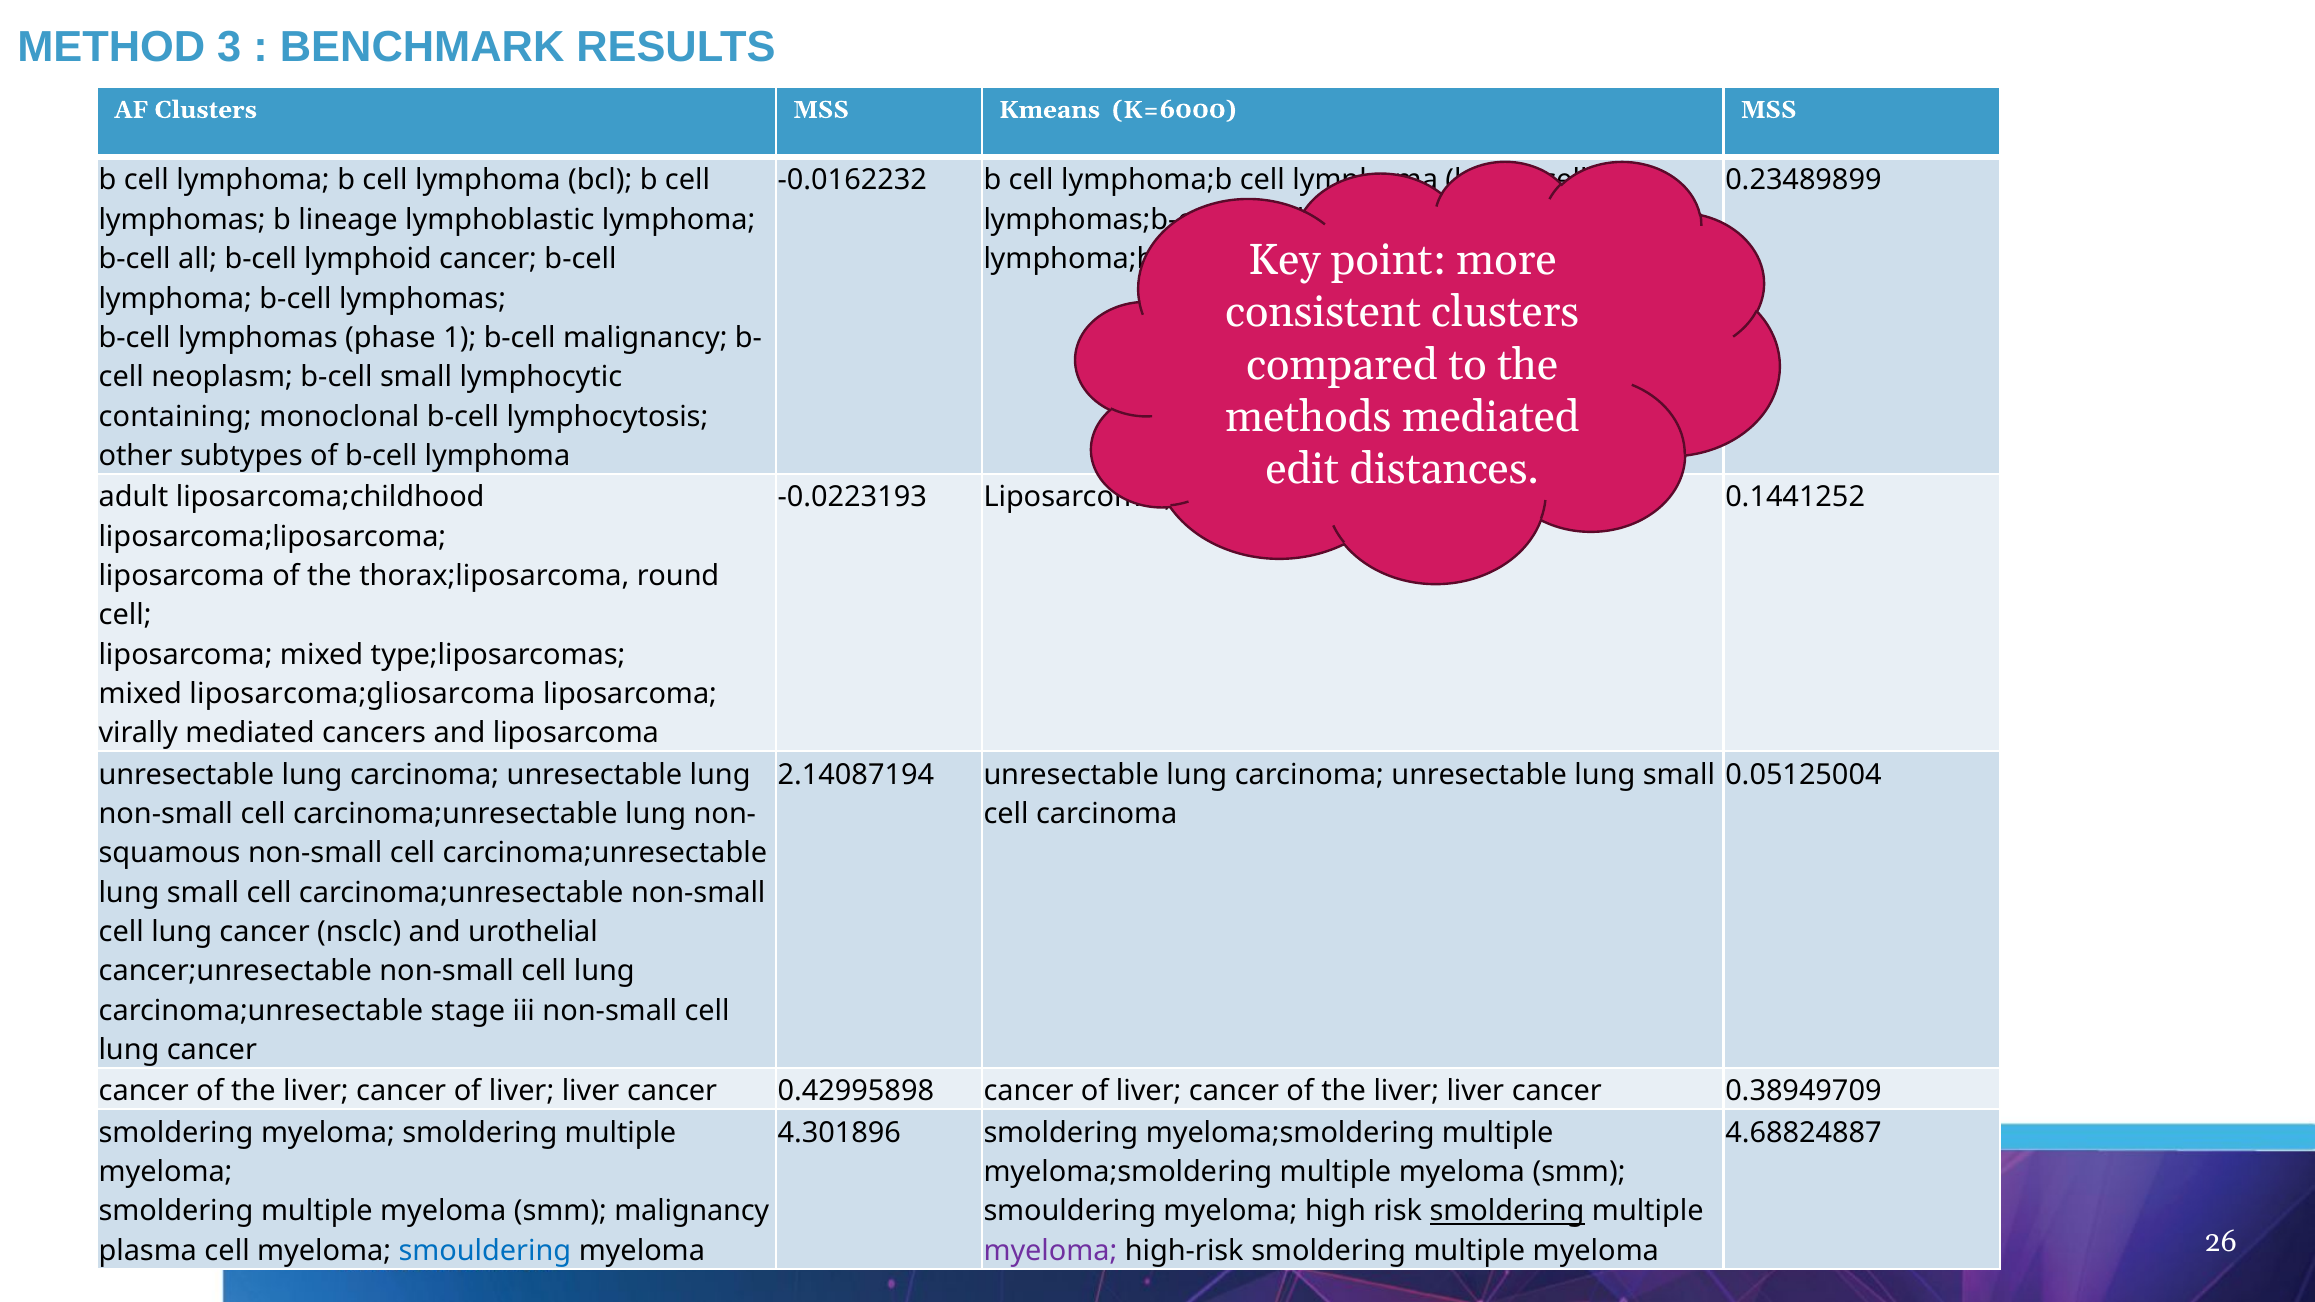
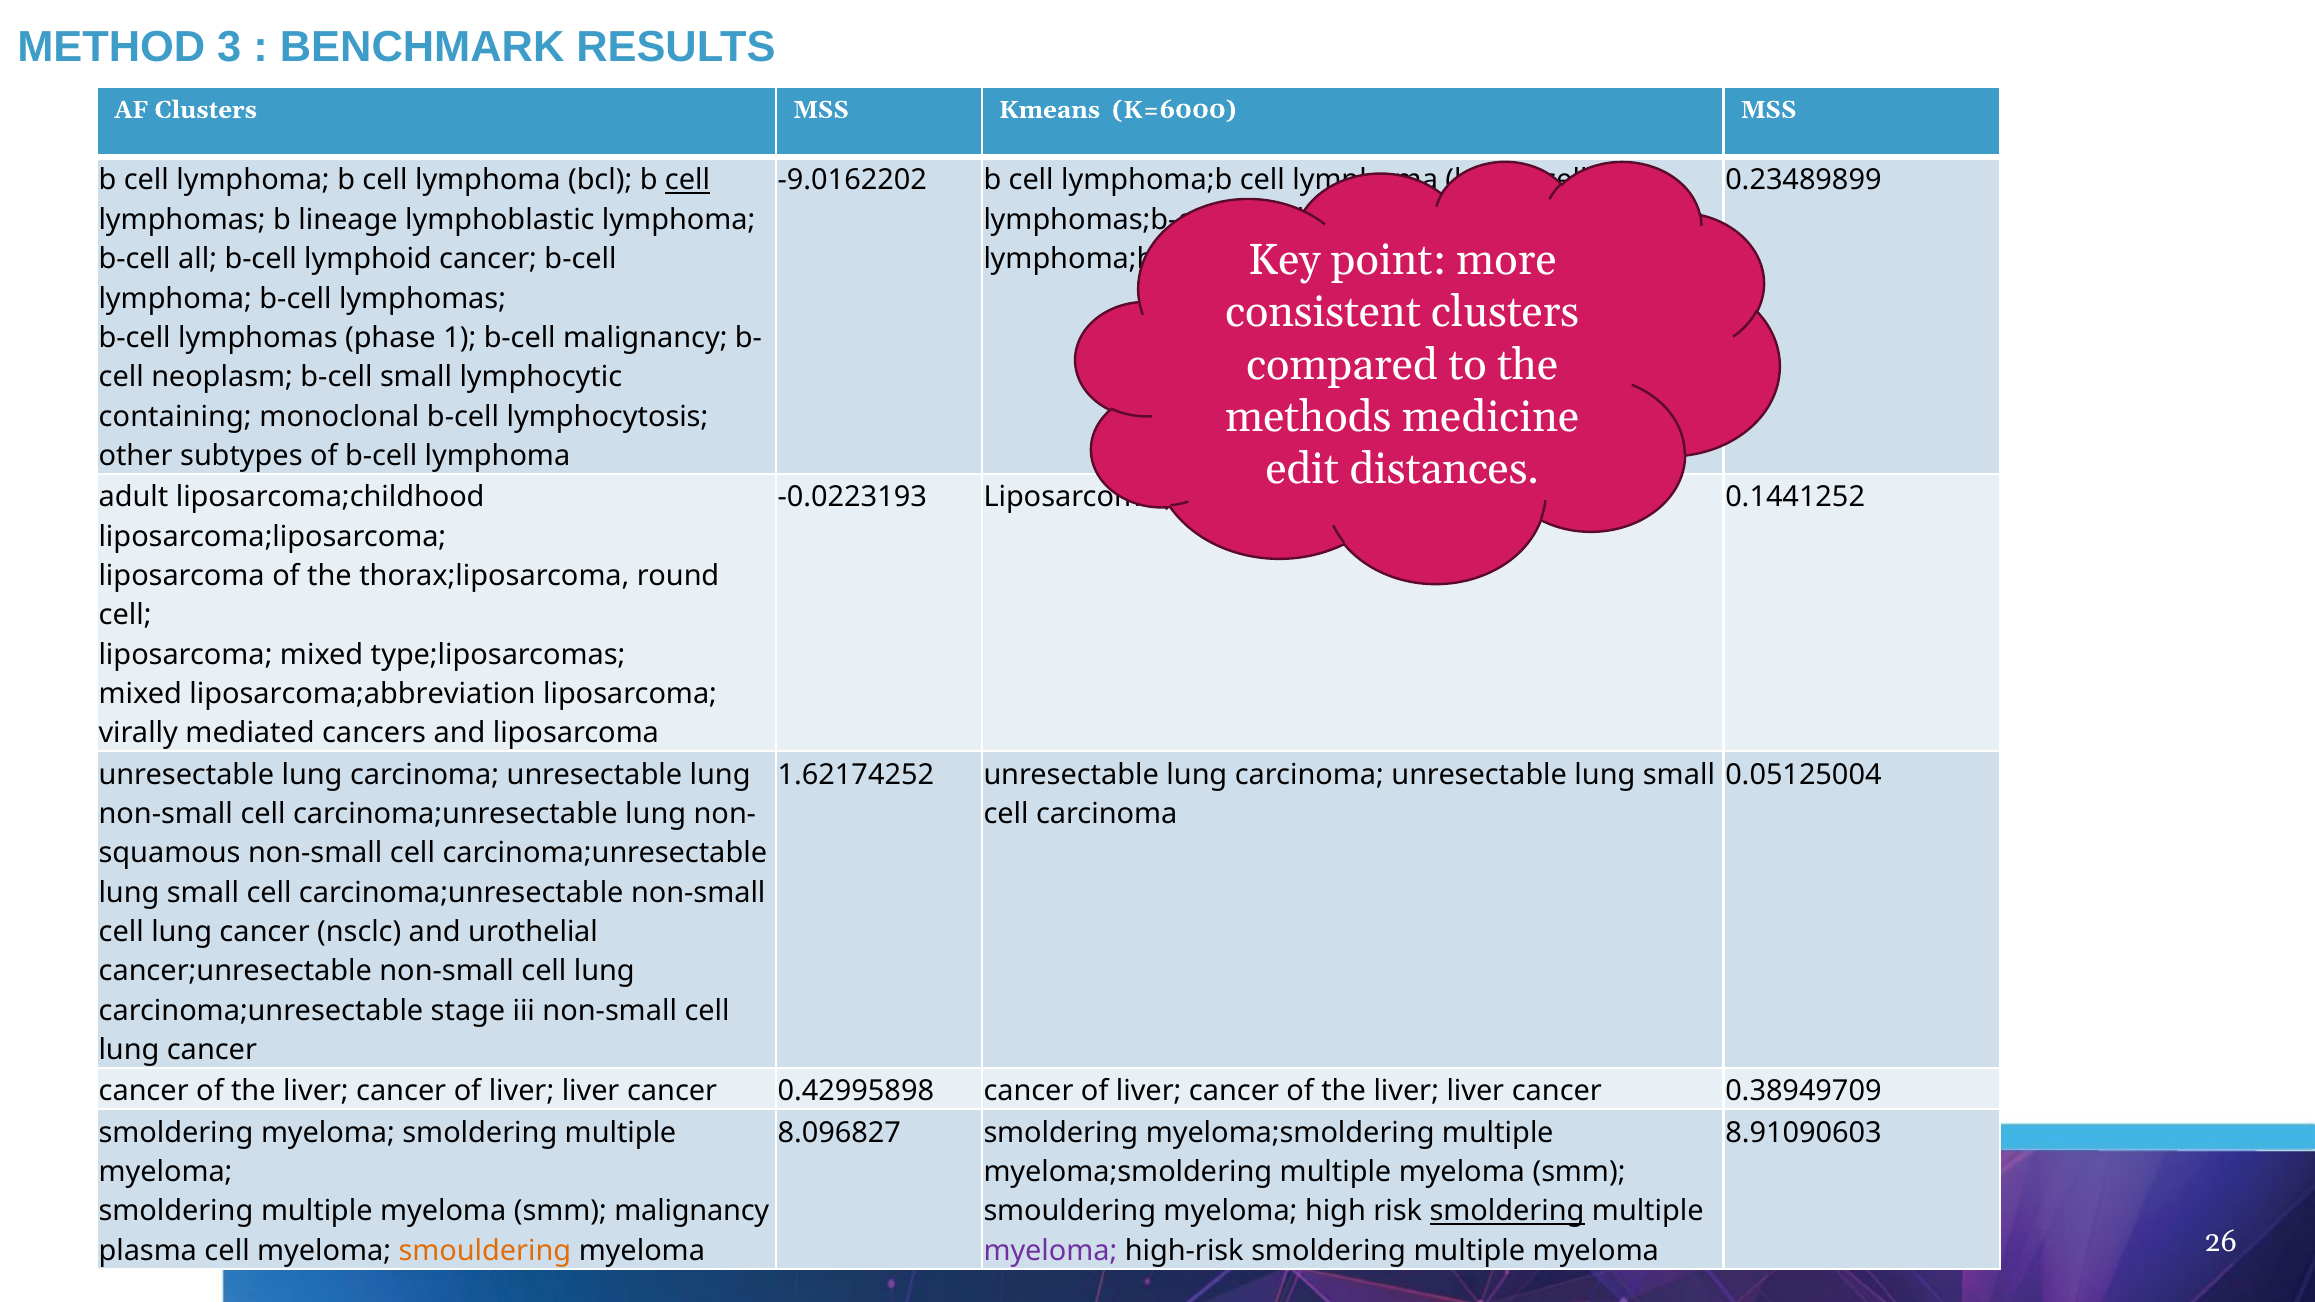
cell at (688, 180) underline: none -> present
-0.0162232: -0.0162232 -> -9.0162202
methods mediated: mediated -> medicine
liposarcoma;gliosarcoma: liposarcoma;gliosarcoma -> liposarcoma;abbreviation
2.14087194: 2.14087194 -> 1.62174252
4.301896: 4.301896 -> 8.096827
4.68824887: 4.68824887 -> 8.91090603
smouldering at (485, 1251) colour: blue -> orange
